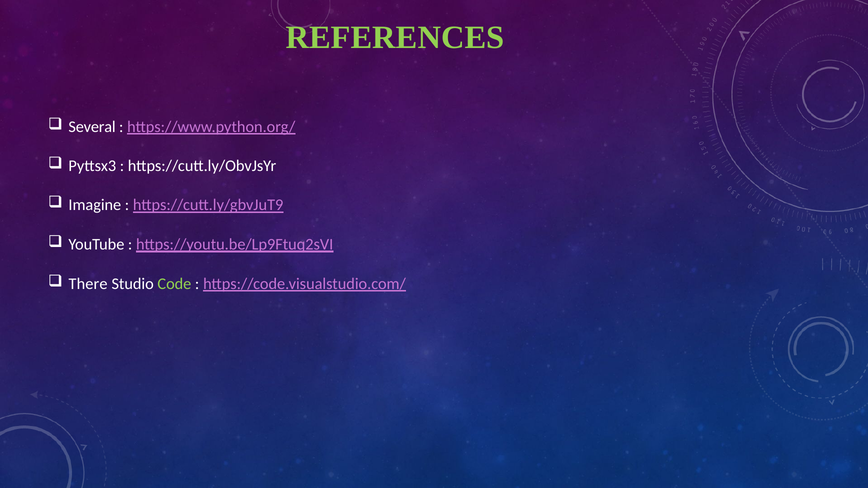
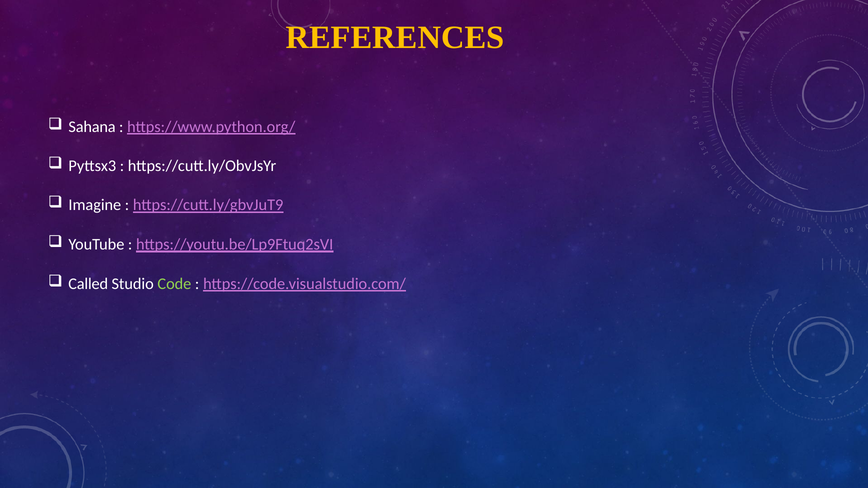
REFERENCES colour: light green -> yellow
Several: Several -> Sahana
There: There -> Called
